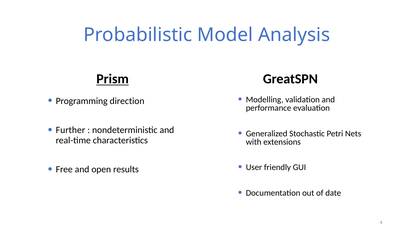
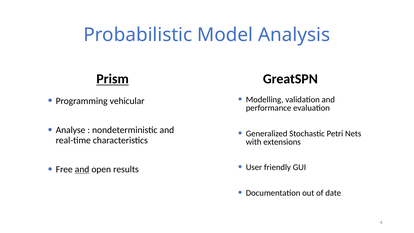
direction: direction -> vehicular
Further: Further -> Analyse
and at (82, 169) underline: none -> present
